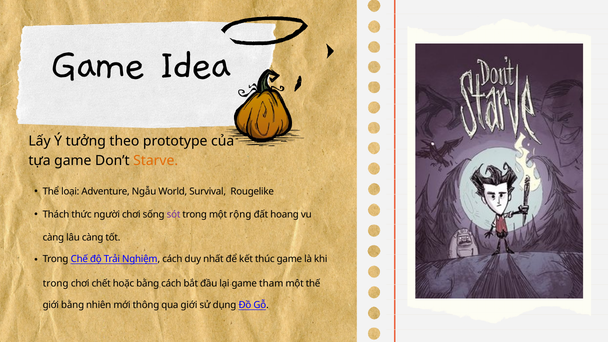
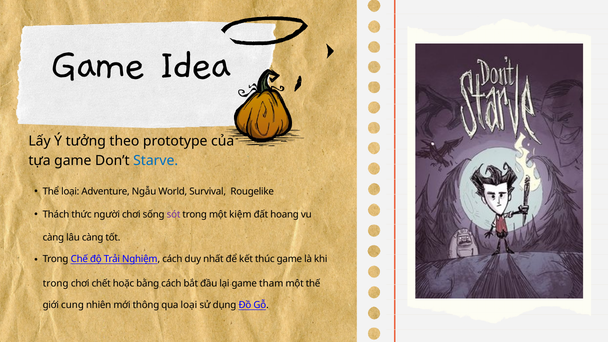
Starve colour: orange -> blue
rộng: rộng -> kiệm
giới bằng: bằng -> cung
qua giới: giới -> loại
